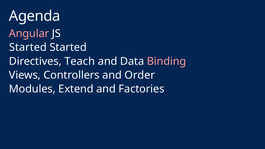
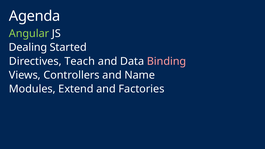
Angular colour: pink -> light green
Started at (28, 47): Started -> Dealing
Order: Order -> Name
